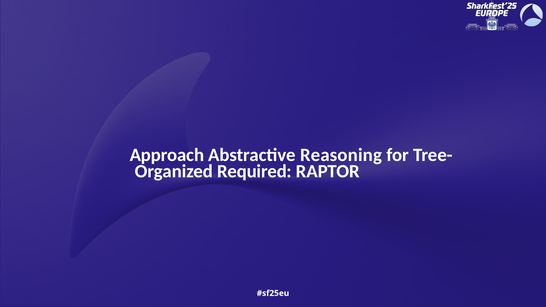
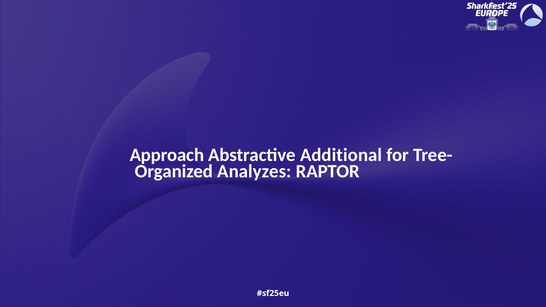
Reasoning: Reasoning -> Additional
Required: Required -> Analyzes
